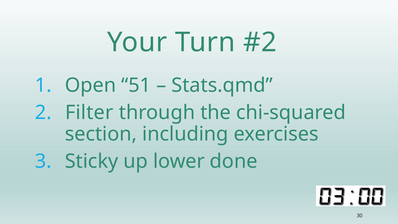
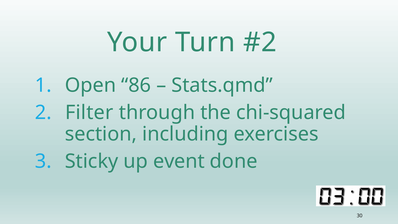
51: 51 -> 86
lower: lower -> event
